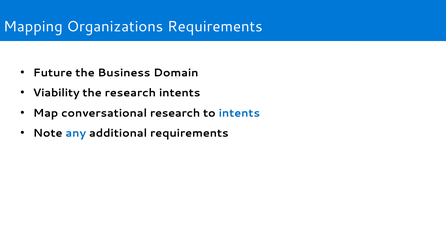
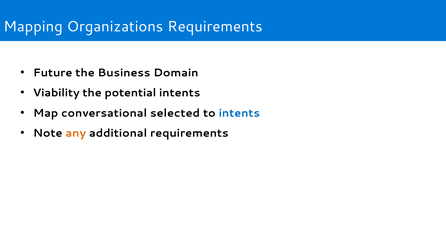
the research: research -> potential
conversational research: research -> selected
any colour: blue -> orange
